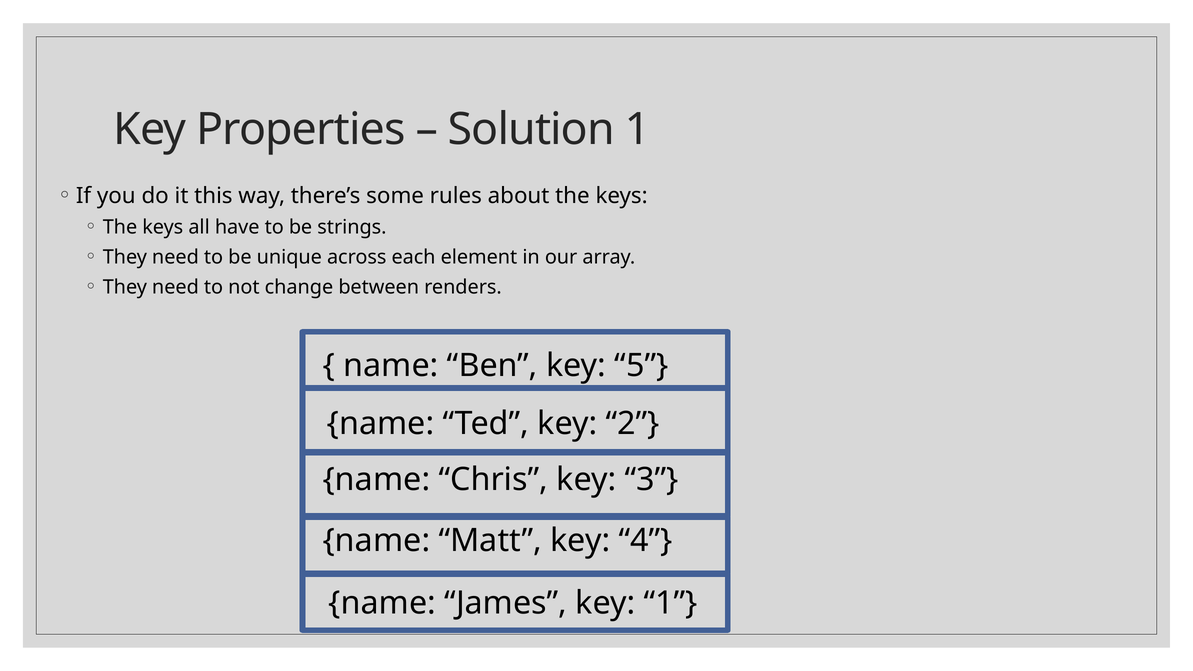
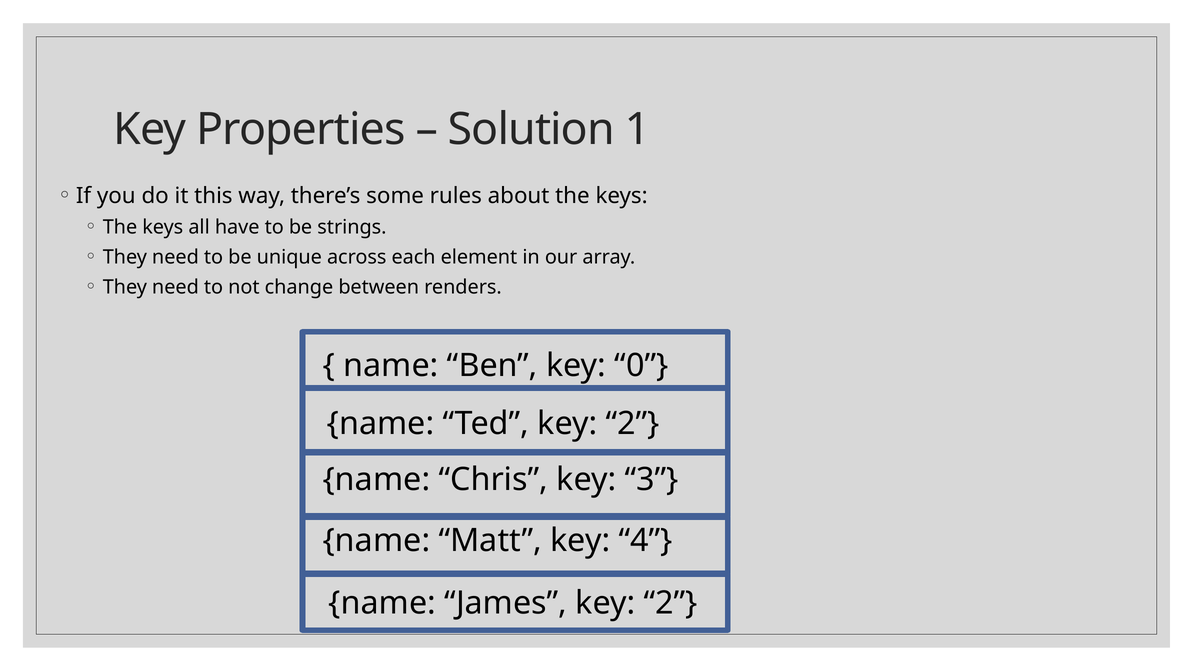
5: 5 -> 0
James key 1: 1 -> 2
